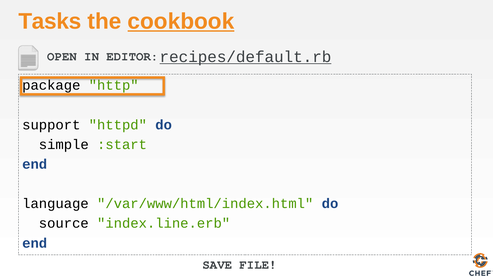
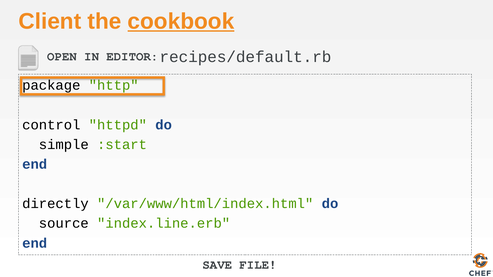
Tasks: Tasks -> Client
recipes/default.rb underline: present -> none
support: support -> control
language: language -> directly
